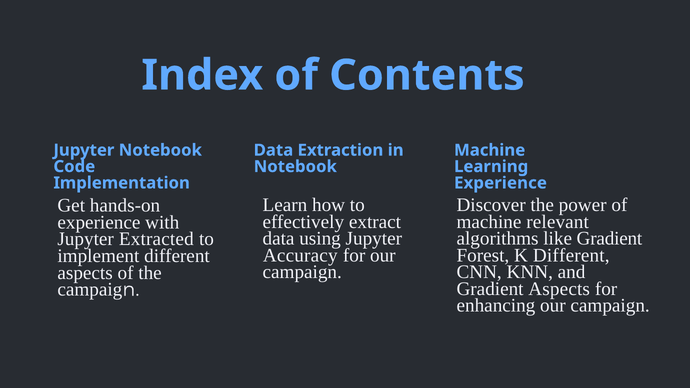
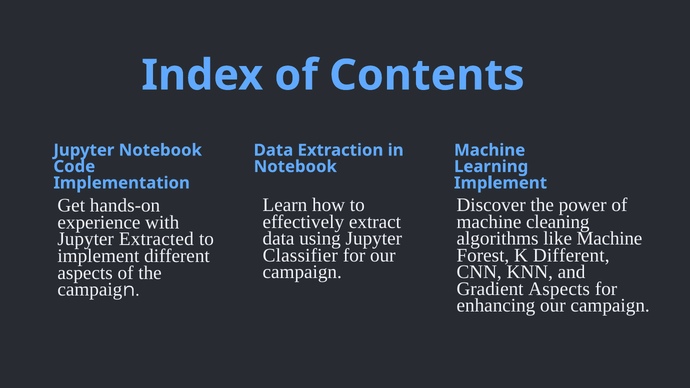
Experience at (500, 183): Experience -> Implement
relevant: relevant -> cleaning
like Gradient: Gradient -> Machine
Accuracy: Accuracy -> Classifier
